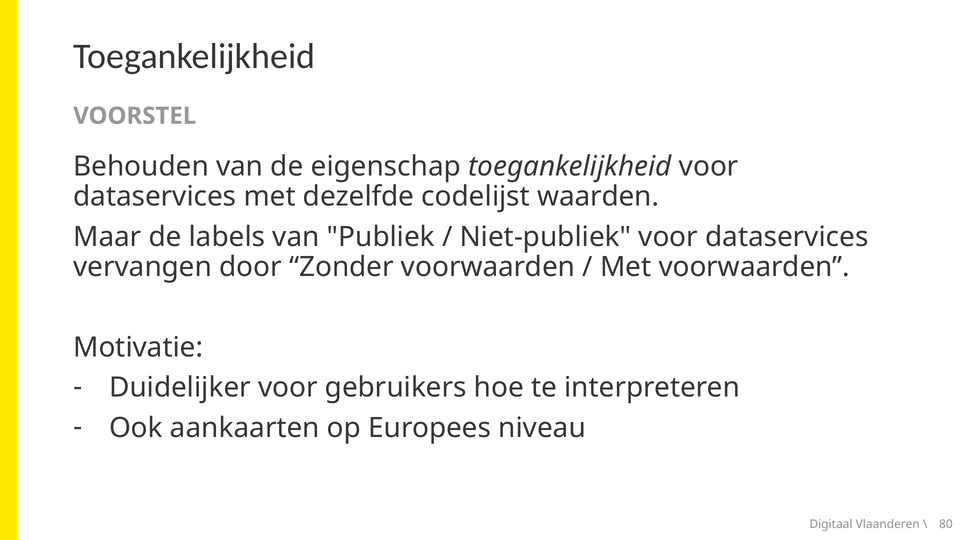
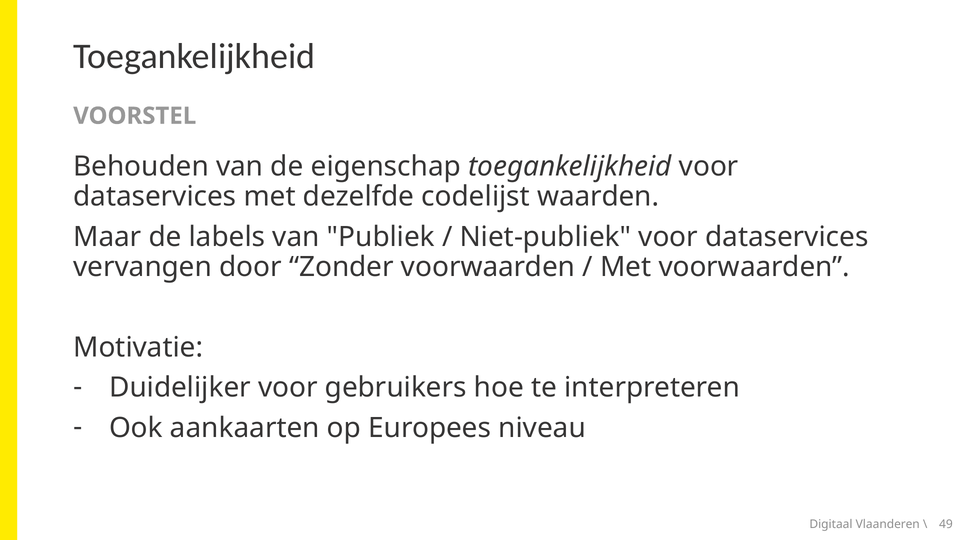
80: 80 -> 49
